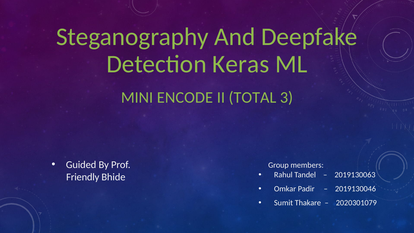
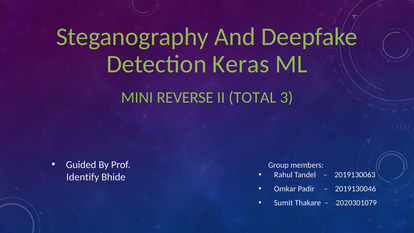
ENCODE: ENCODE -> REVERSE
Friendly: Friendly -> Identify
